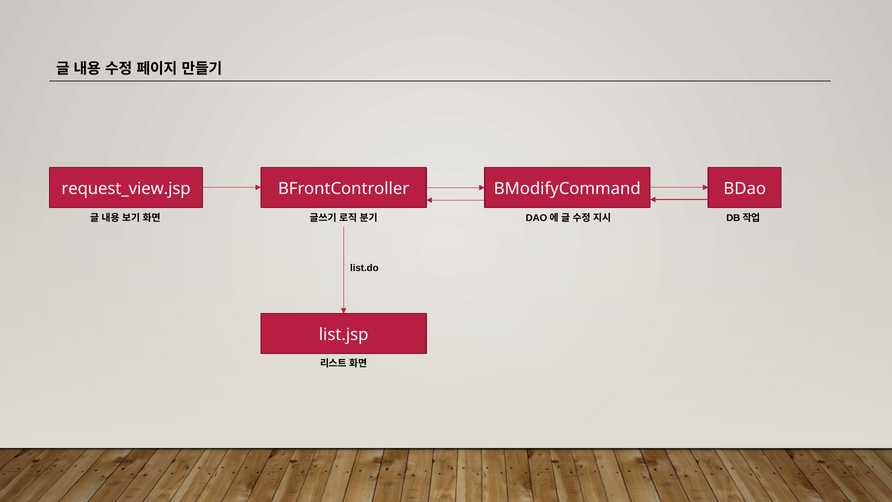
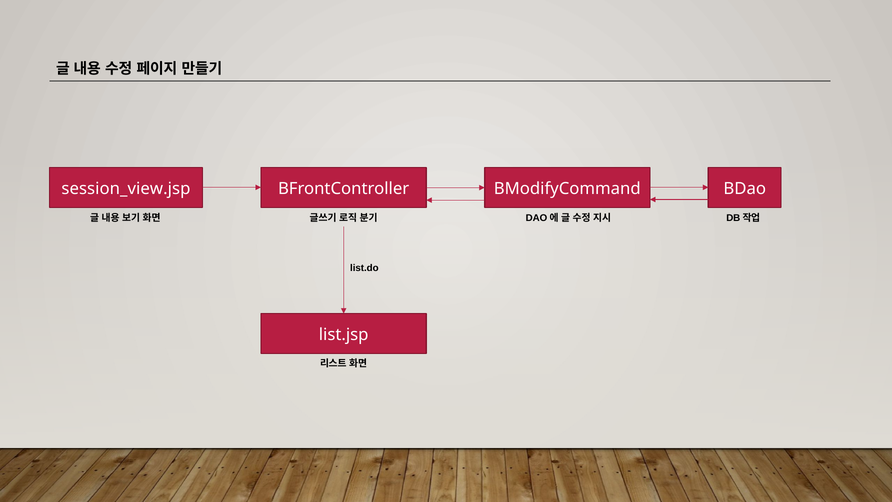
request_view.jsp: request_view.jsp -> session_view.jsp
